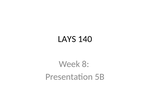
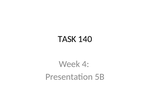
LAYS: LAYS -> TASK
8: 8 -> 4
